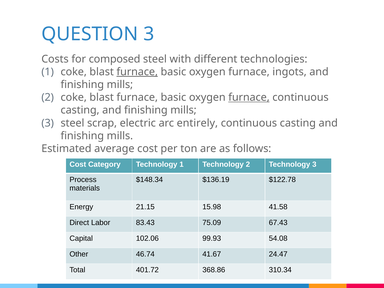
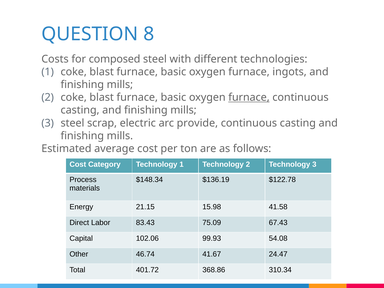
QUESTION 3: 3 -> 8
furnace at (137, 72) underline: present -> none
entirely: entirely -> provide
